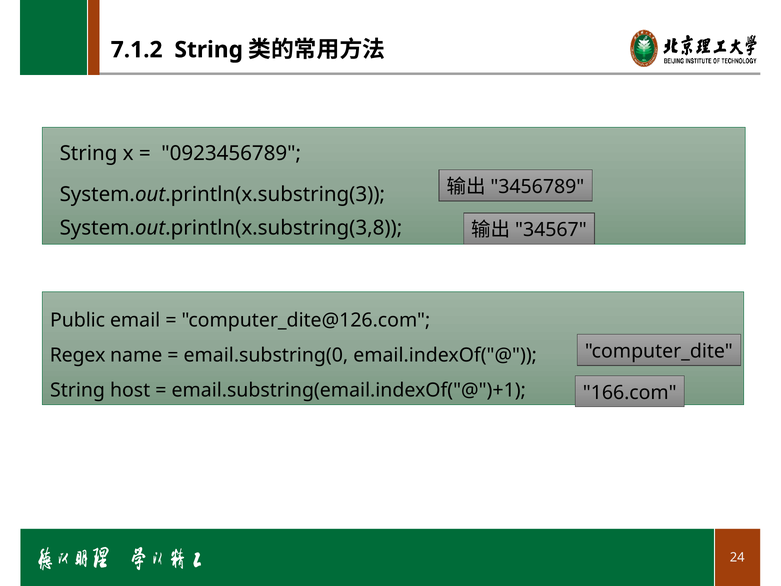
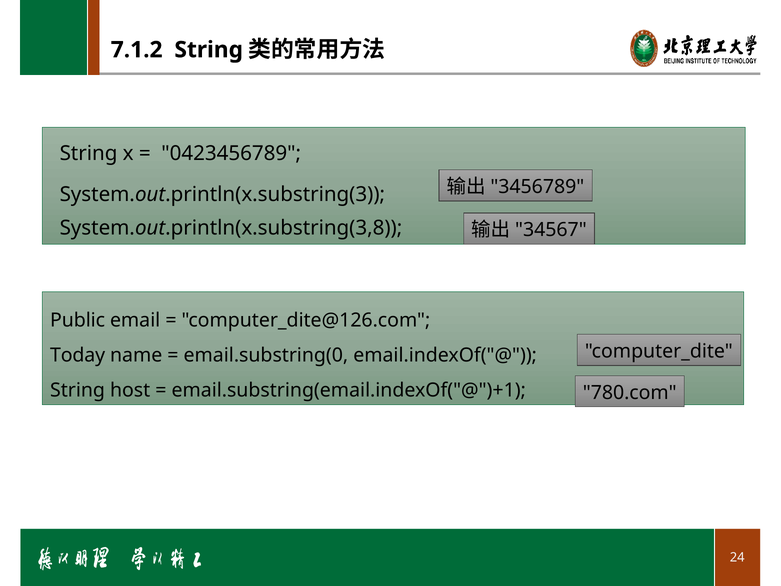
0923456789: 0923456789 -> 0423456789
Regex: Regex -> Today
166.com: 166.com -> 780.com
